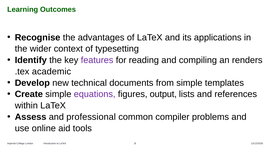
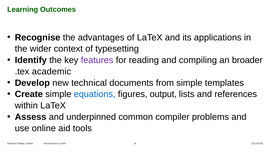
renders: renders -> broader
equations colour: purple -> blue
professional: professional -> underpinned
